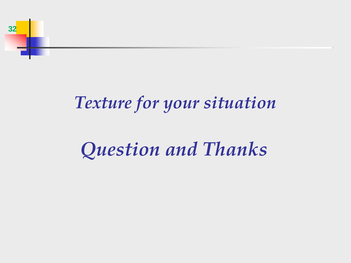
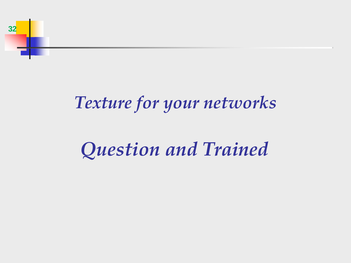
situation: situation -> networks
Thanks: Thanks -> Trained
